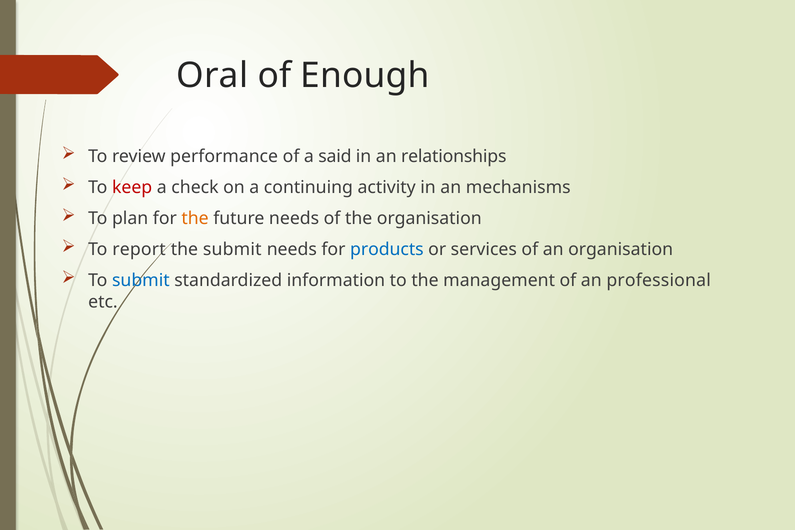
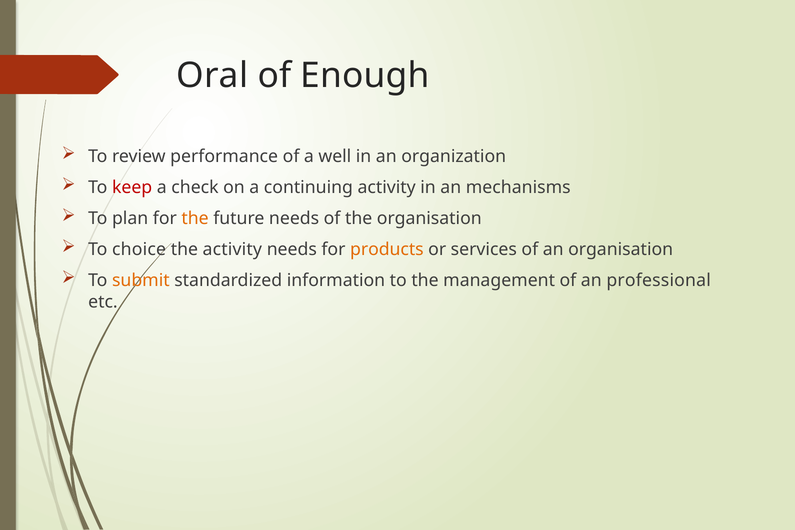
said: said -> well
relationships: relationships -> organization
report: report -> choice
the submit: submit -> activity
products colour: blue -> orange
submit at (141, 281) colour: blue -> orange
